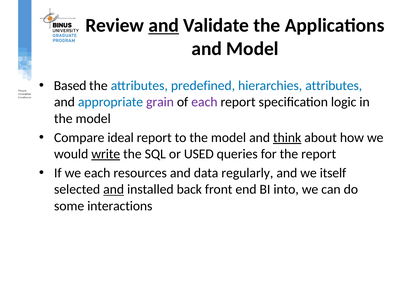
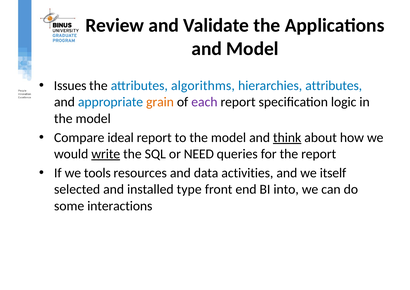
and at (164, 25) underline: present -> none
Based: Based -> Issues
predefined: predefined -> algorithms
grain colour: purple -> orange
USED: USED -> NEED
we each: each -> tools
regularly: regularly -> activities
and at (114, 190) underline: present -> none
back: back -> type
